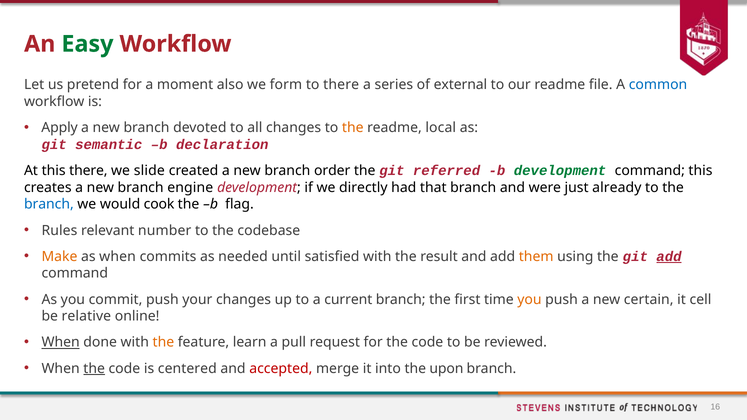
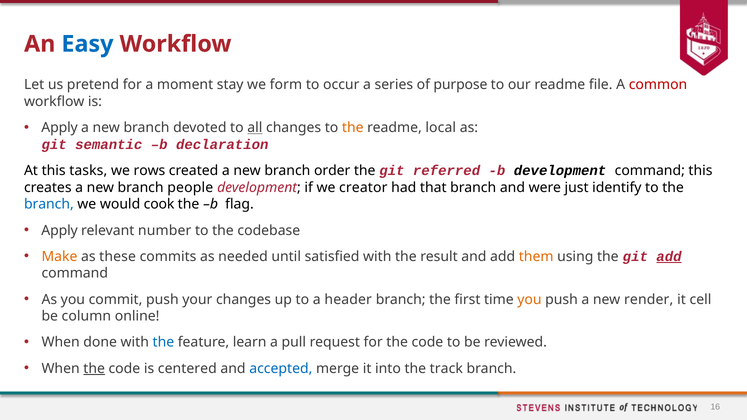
Easy colour: green -> blue
also: also -> stay
to there: there -> occur
external: external -> purpose
common colour: blue -> red
all underline: none -> present
this there: there -> tasks
slide: slide -> rows
development at (560, 171) colour: green -> black
engine: engine -> people
directly: directly -> creator
already: already -> identify
Rules at (59, 231): Rules -> Apply
as when: when -> these
current: current -> header
certain: certain -> render
relative: relative -> column
When at (61, 343) underline: present -> none
the at (163, 343) colour: orange -> blue
accepted colour: red -> blue
upon: upon -> track
